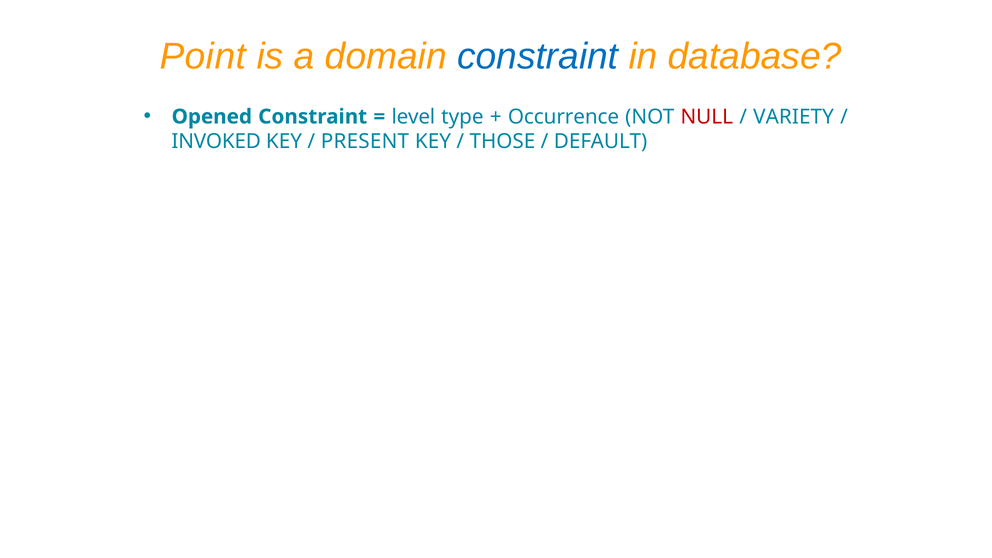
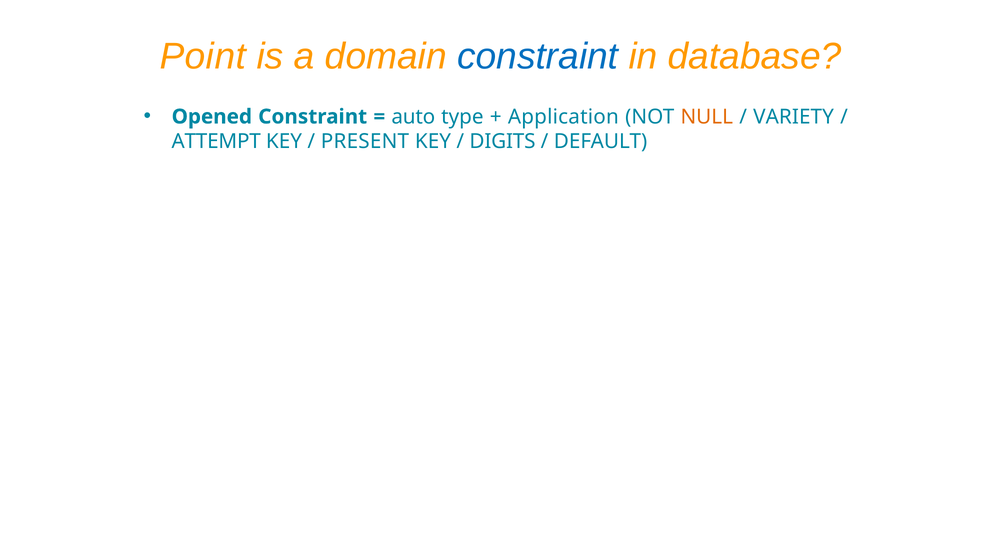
level: level -> auto
Occurrence: Occurrence -> Application
NULL colour: red -> orange
INVOKED: INVOKED -> ATTEMPT
THOSE: THOSE -> DIGITS
